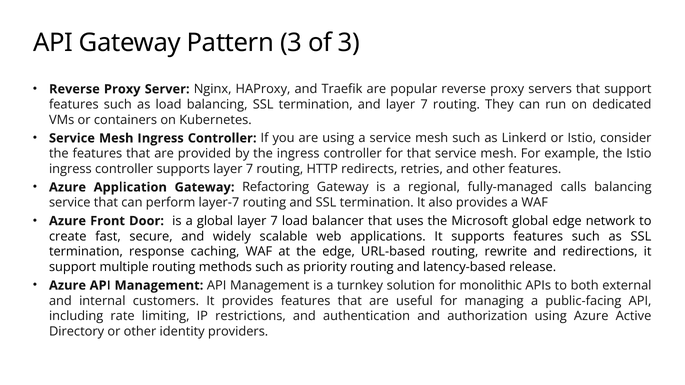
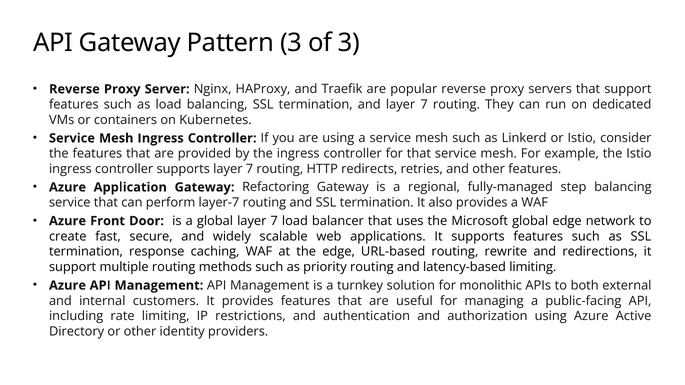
calls: calls -> step
latency-based release: release -> limiting
